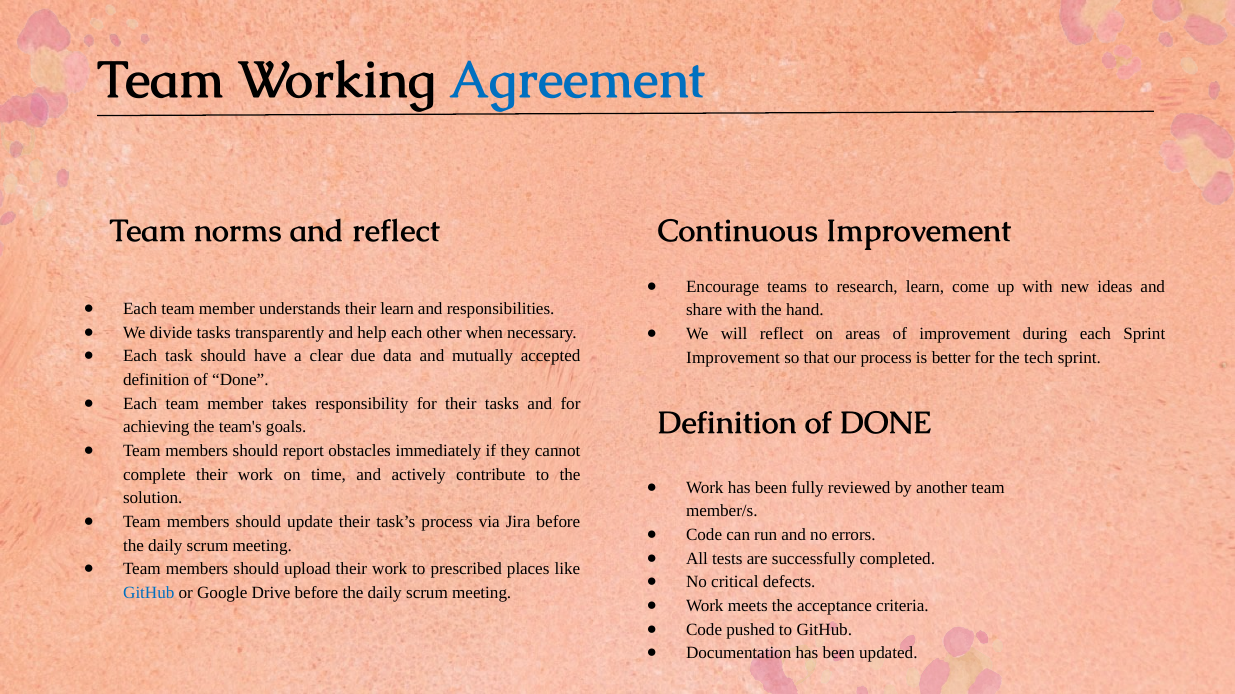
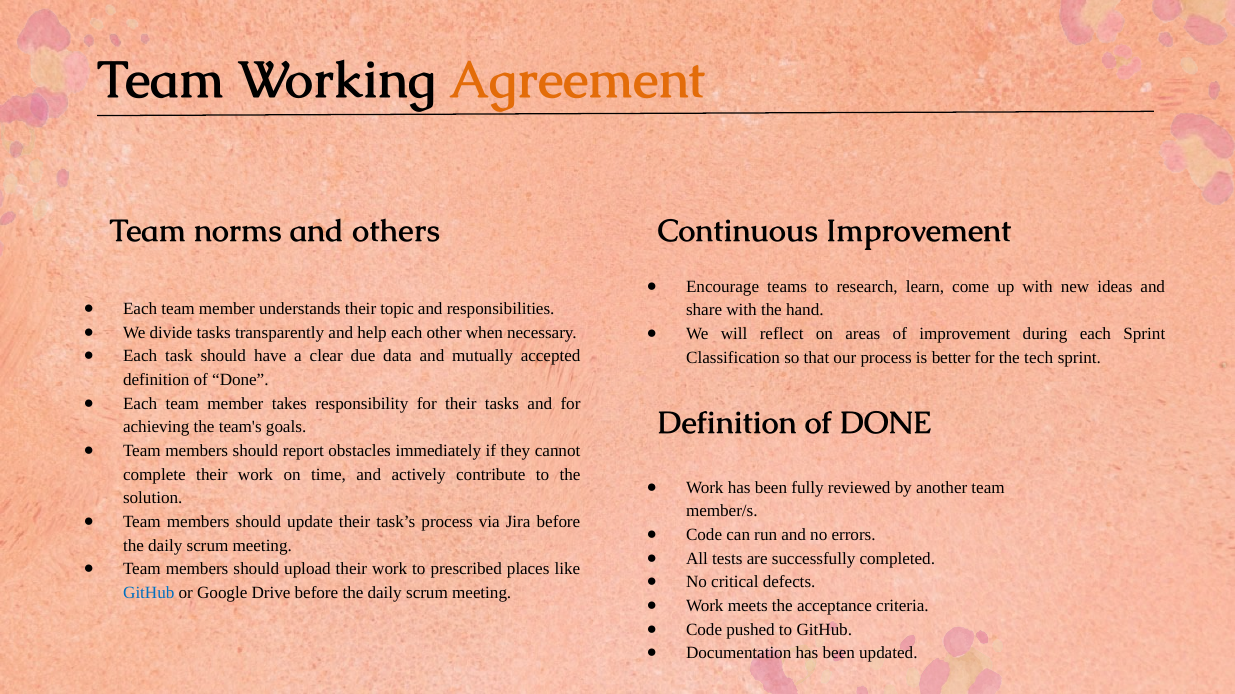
Agreement colour: blue -> orange
and reflect: reflect -> others
their learn: learn -> topic
Improvement at (733, 358): Improvement -> Classification
